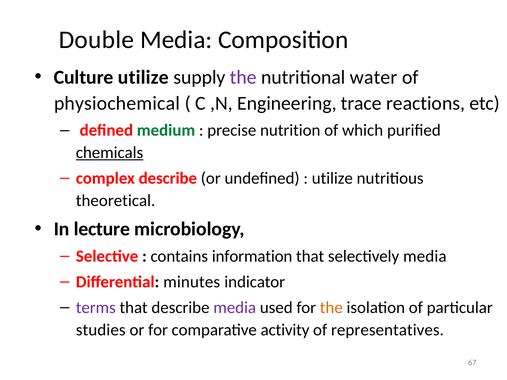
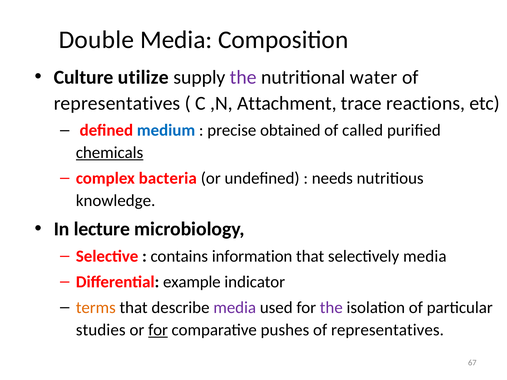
physiochemical at (117, 103): physiochemical -> representatives
Engineering: Engineering -> Attachment
medium colour: green -> blue
nutrition: nutrition -> obtained
which: which -> called
complex describe: describe -> bacteria
utilize at (332, 178): utilize -> needs
theoretical: theoretical -> knowledge
minutes: minutes -> example
terms colour: purple -> orange
the at (331, 308) colour: orange -> purple
for at (158, 330) underline: none -> present
activity: activity -> pushes
